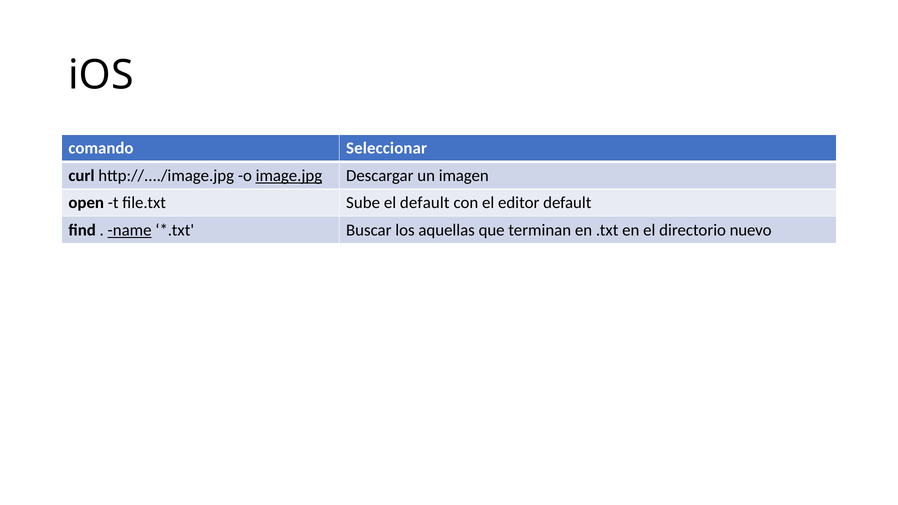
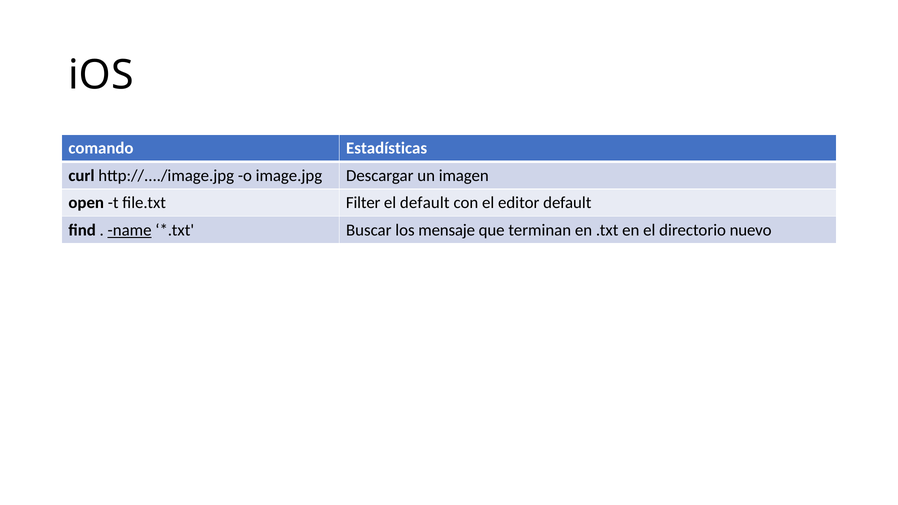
Seleccionar: Seleccionar -> Estadísticas
image.jpg underline: present -> none
Sube: Sube -> Filter
aquellas: aquellas -> mensaje
